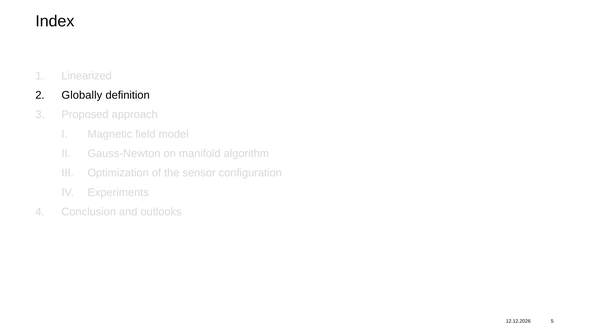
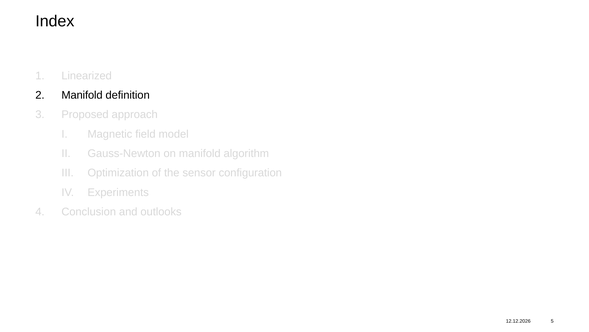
Globally at (82, 95): Globally -> Manifold
